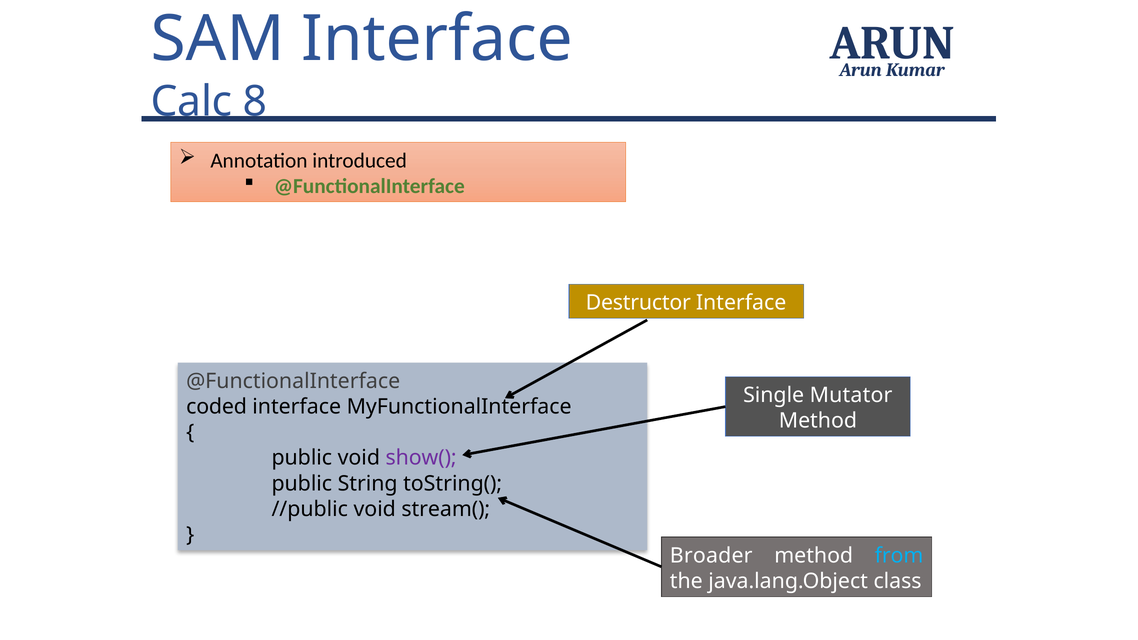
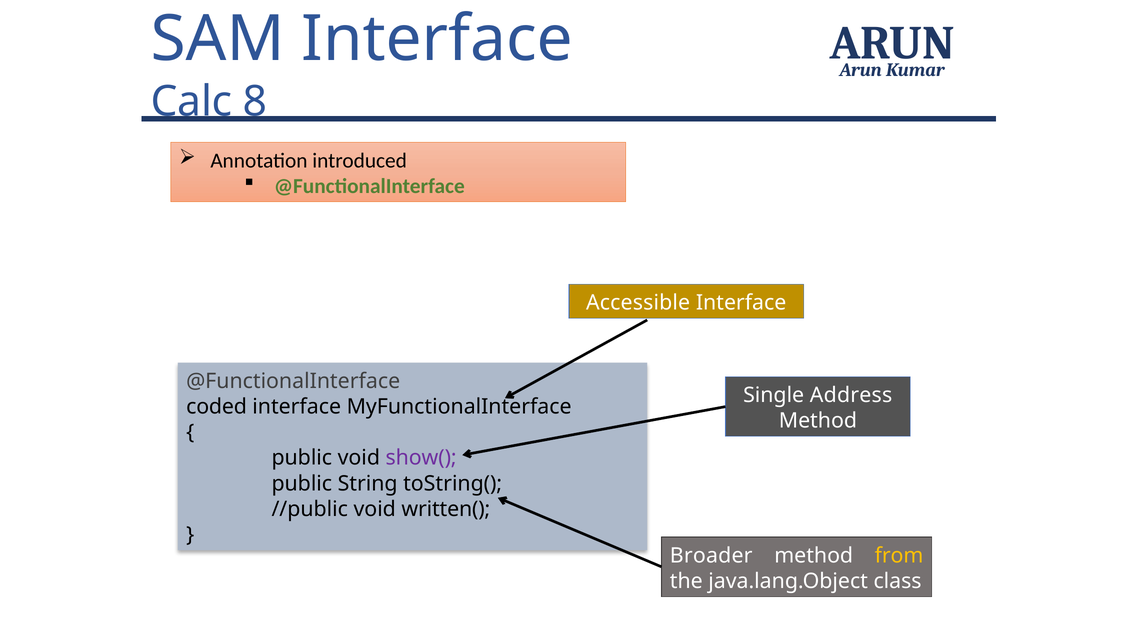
Destructor: Destructor -> Accessible
Mutator: Mutator -> Address
stream(: stream( -> written(
from colour: light blue -> yellow
